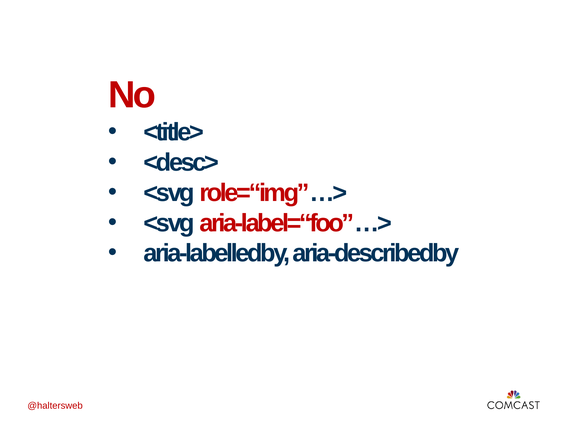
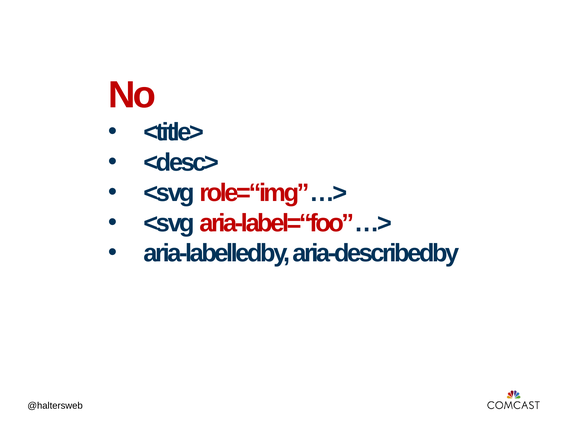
@haltersweb colour: red -> black
